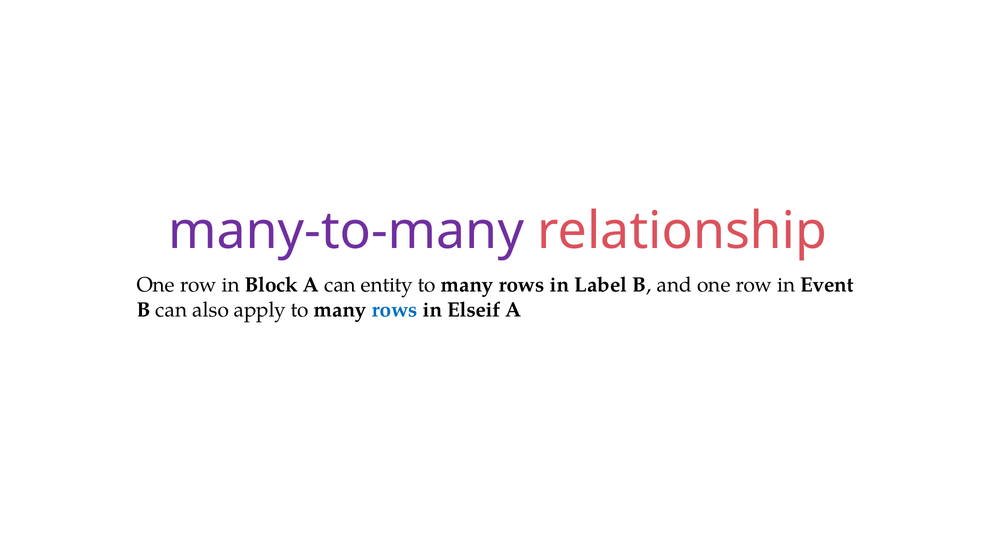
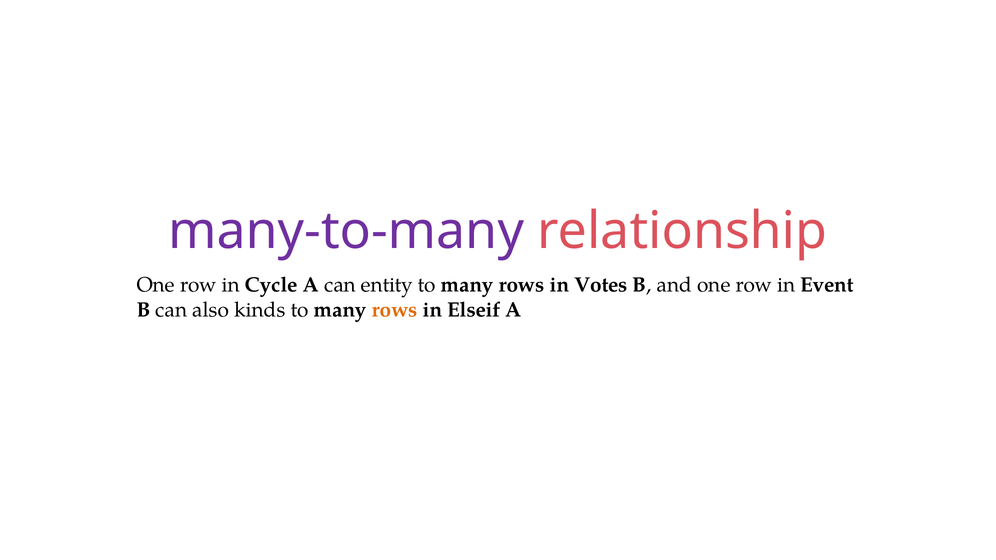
Block: Block -> Cycle
Label: Label -> Votes
apply: apply -> kinds
rows at (395, 310) colour: blue -> orange
